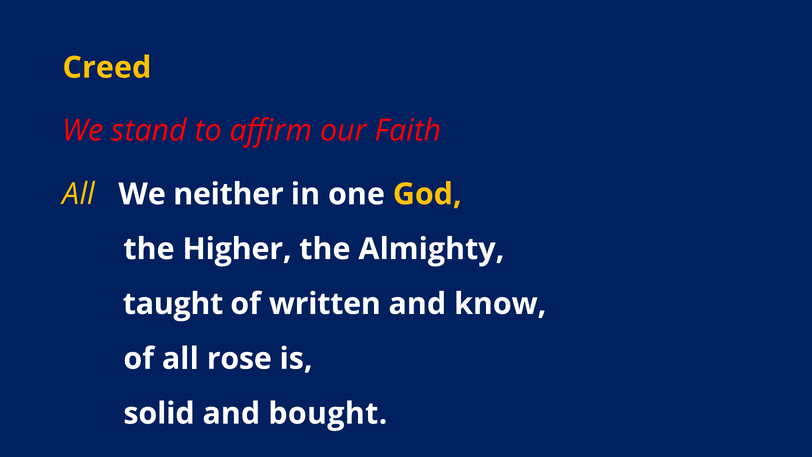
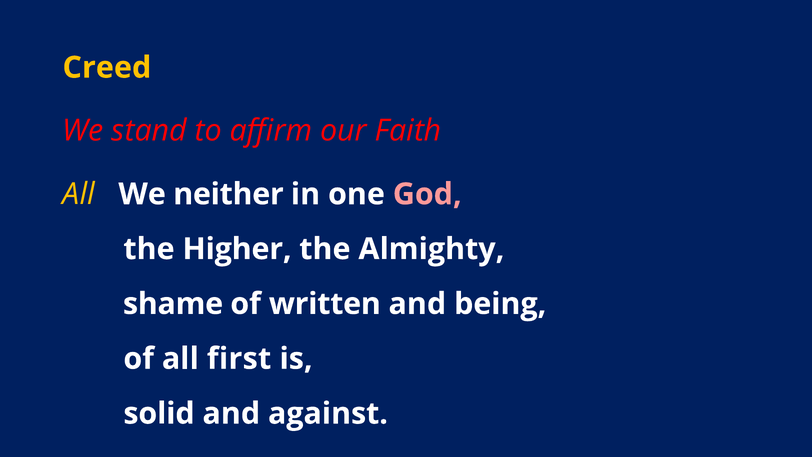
God colour: yellow -> pink
taught: taught -> shame
know: know -> being
rose: rose -> first
bought: bought -> against
